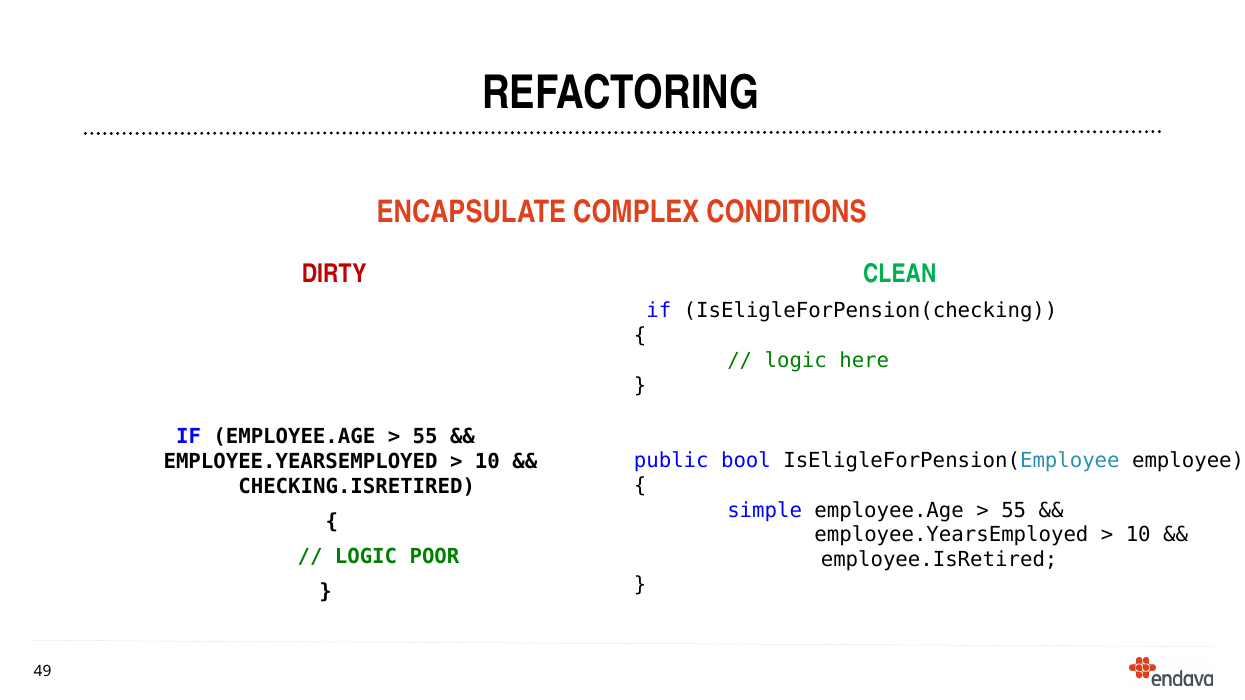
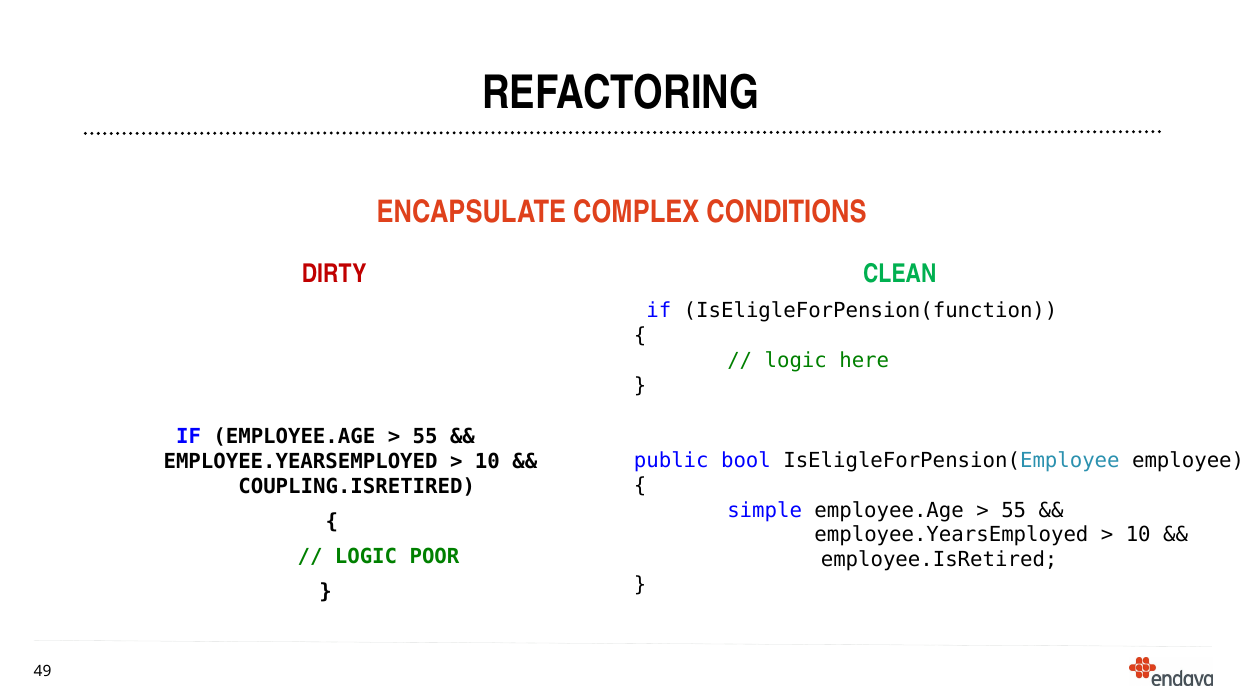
IsEligleForPension(checking: IsEligleForPension(checking -> IsEligleForPension(function
CHECKING.ISRETIRED: CHECKING.ISRETIRED -> COUPLING.ISRETIRED
